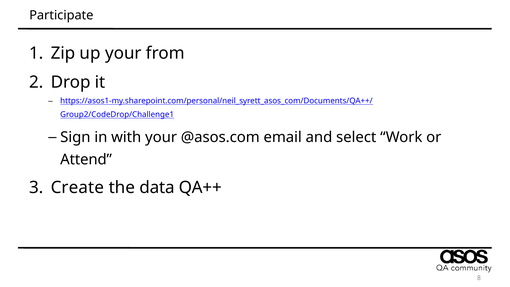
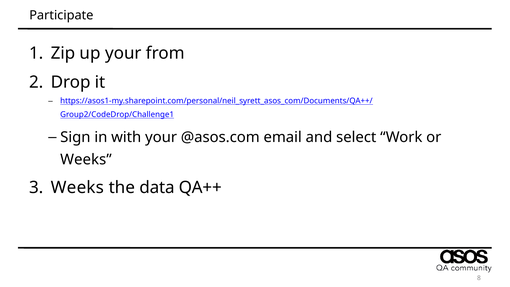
Attend at (86, 160): Attend -> Weeks
Create at (77, 187): Create -> Weeks
